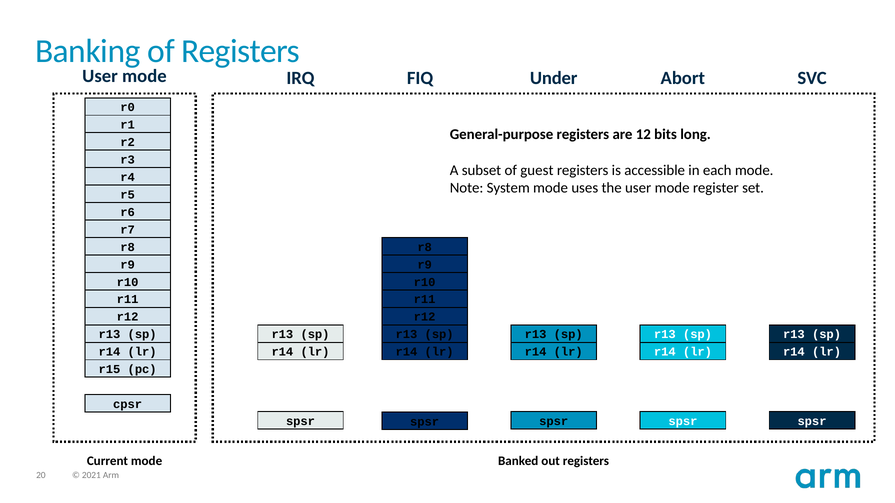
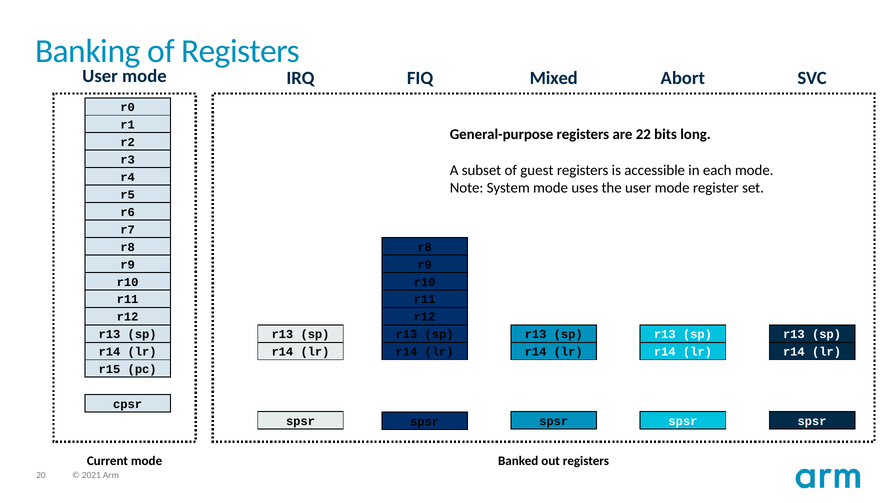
Under: Under -> Mixed
12: 12 -> 22
